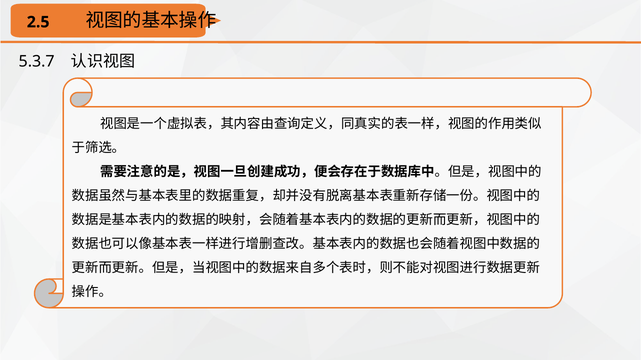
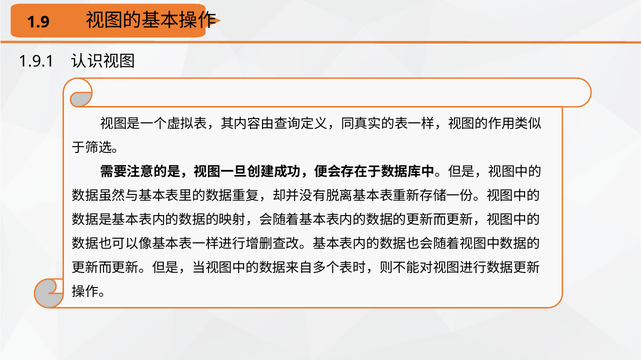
2.5: 2.5 -> 1.9
5.3.7: 5.3.7 -> 1.9.1
